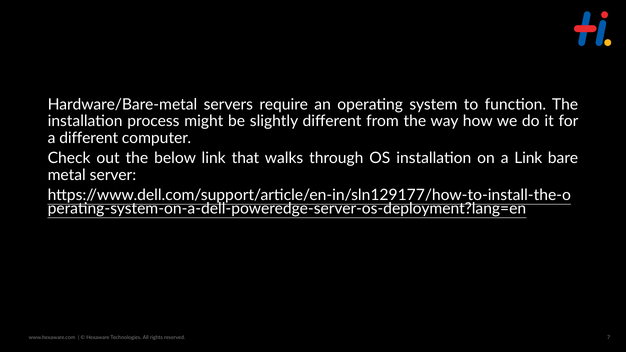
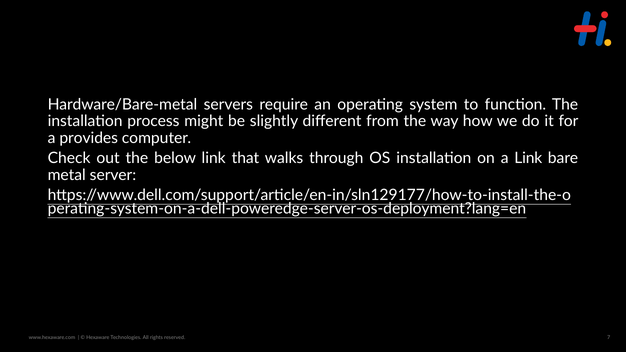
a different: different -> provides
